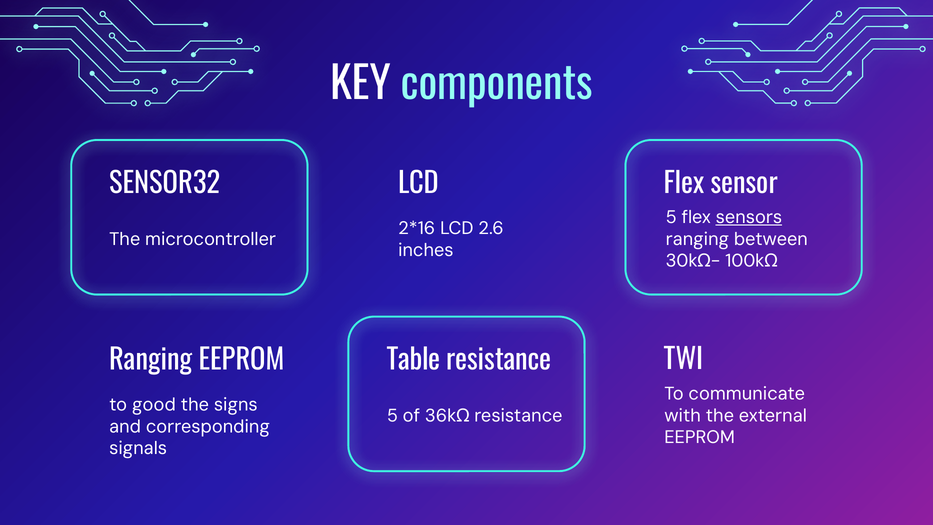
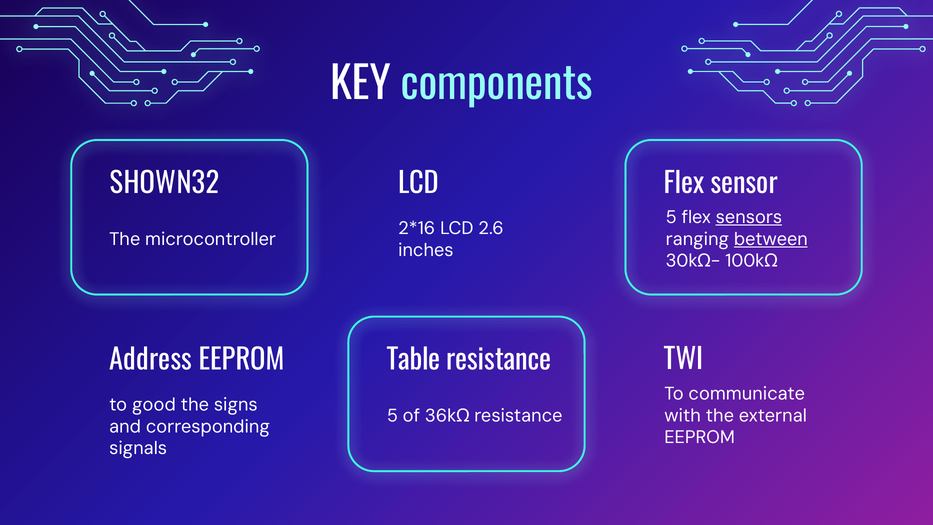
SENSOR32: SENSOR32 -> SHOWN32
between underline: none -> present
Ranging at (151, 360): Ranging -> Address
